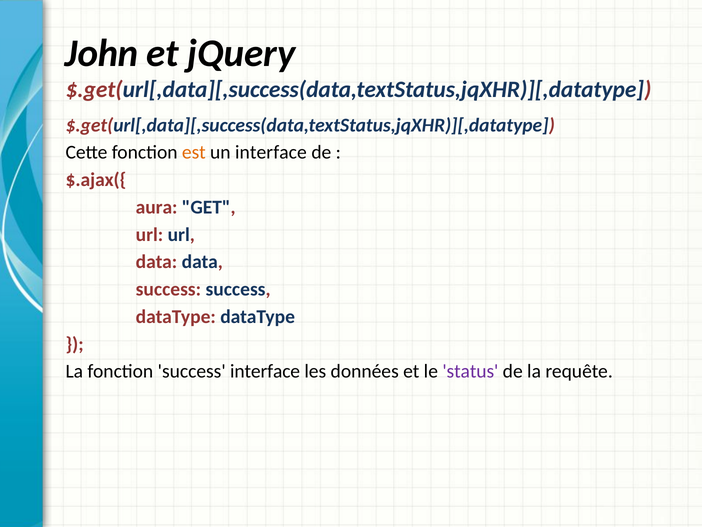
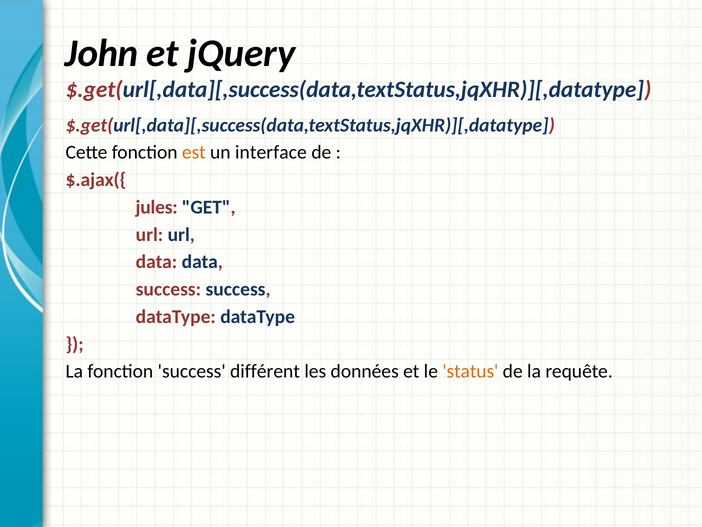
aura: aura -> jules
success interface: interface -> différent
status colour: purple -> orange
